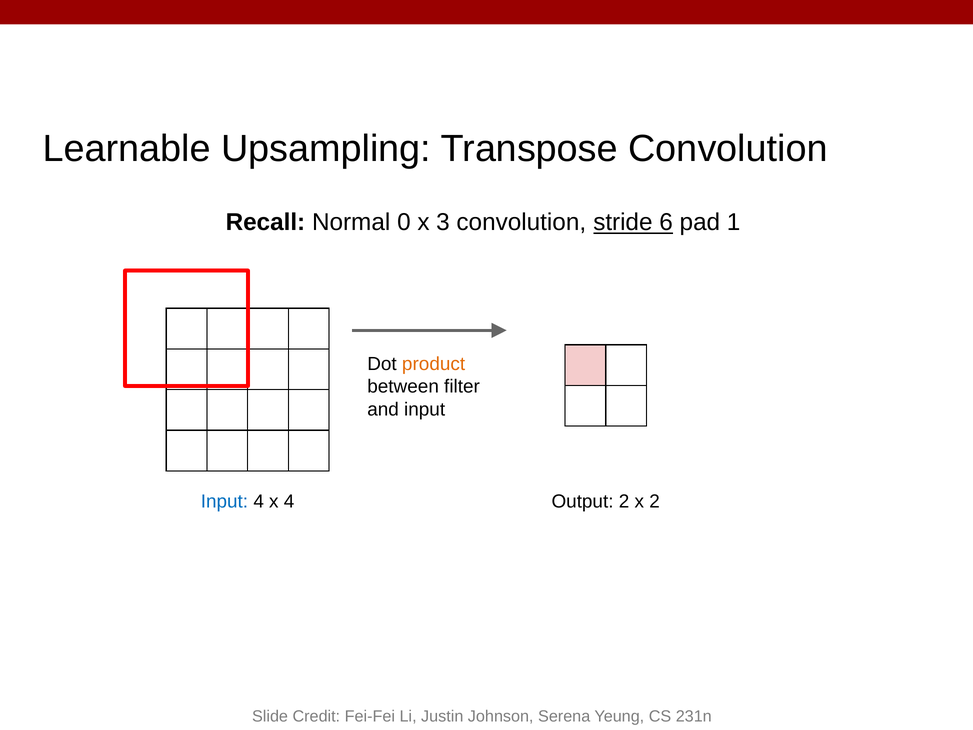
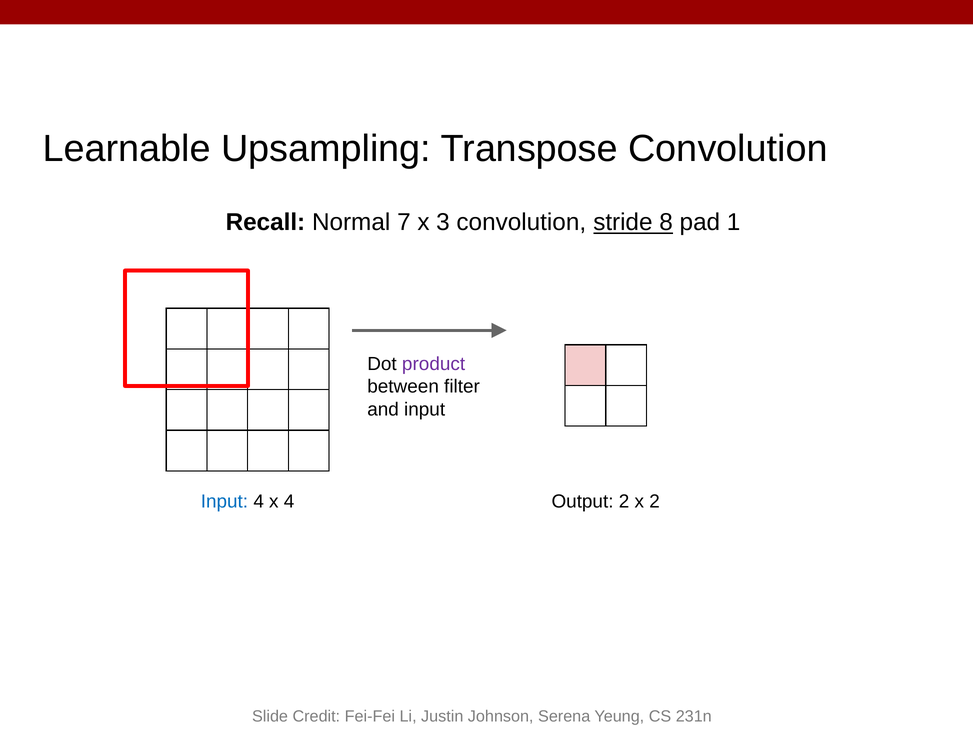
0: 0 -> 7
6: 6 -> 8
product colour: orange -> purple
